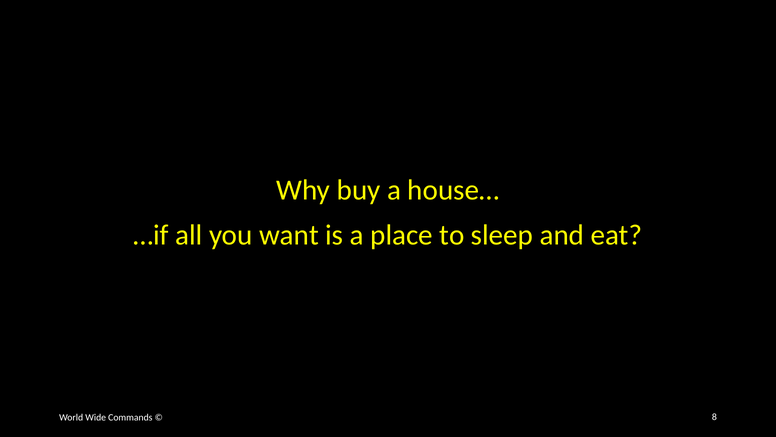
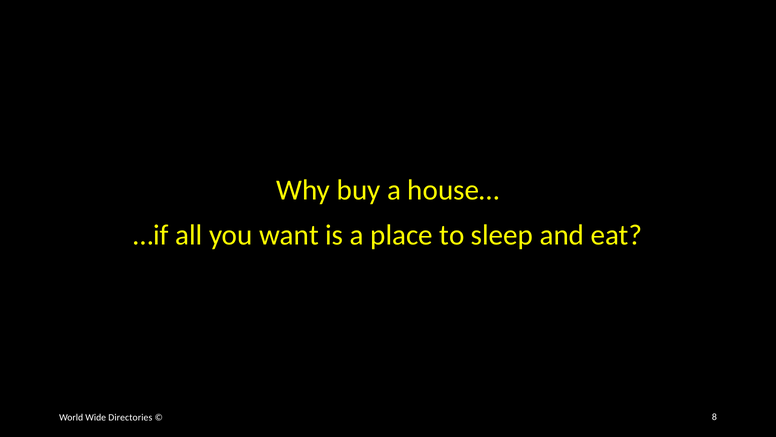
Commands: Commands -> Directories
